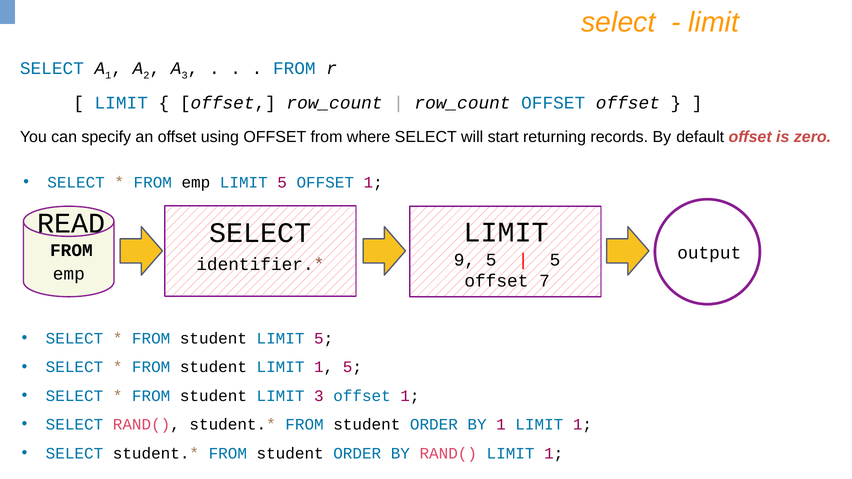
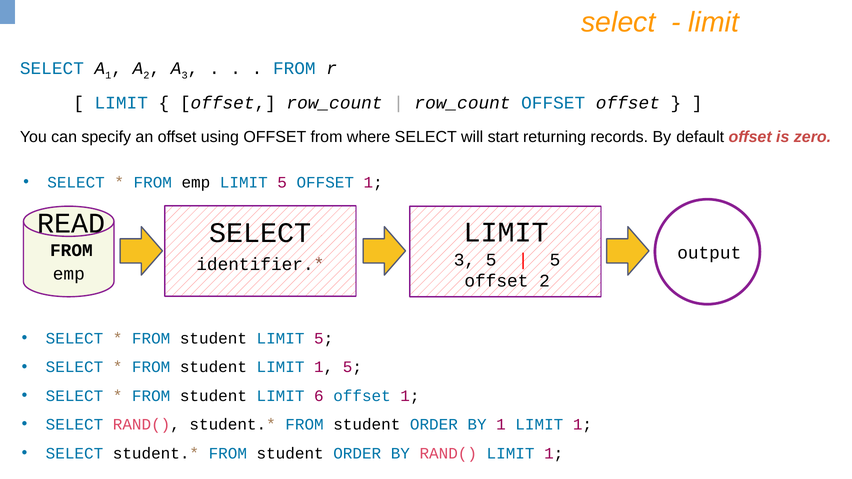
9 at (464, 260): 9 -> 3
offset 7: 7 -> 2
LIMIT 3: 3 -> 6
